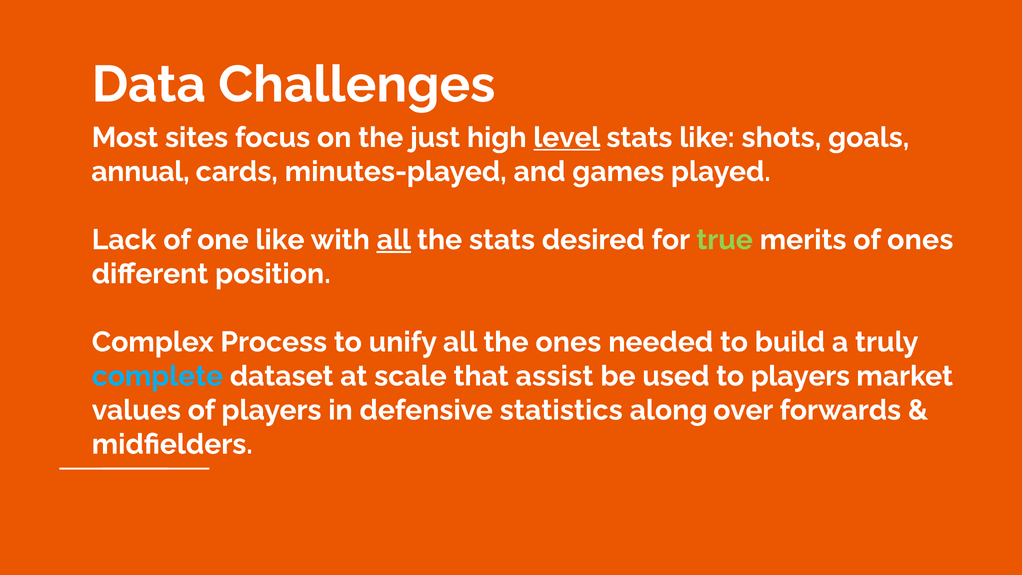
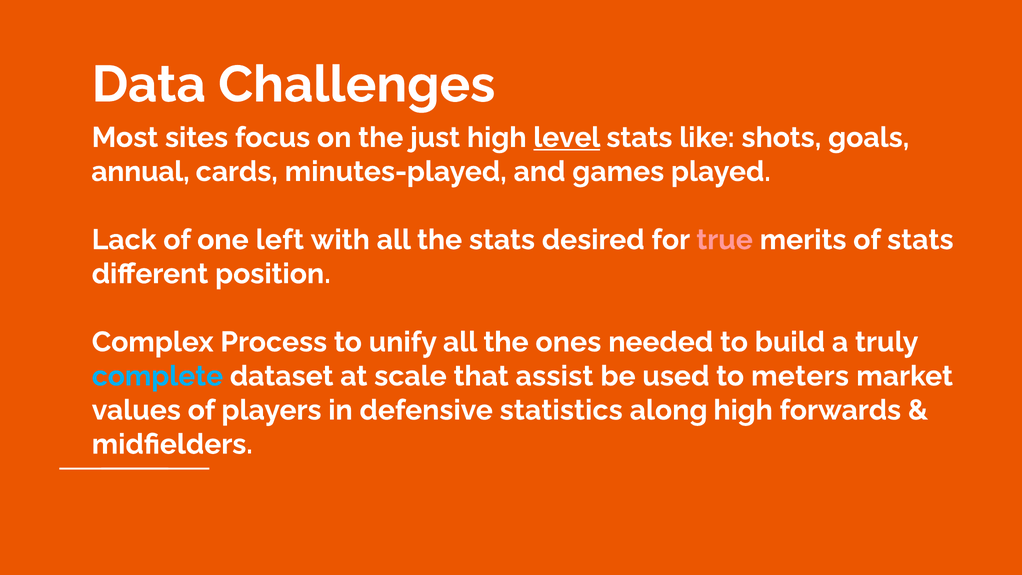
one like: like -> left
all at (394, 240) underline: present -> none
true colour: light green -> pink
of ones: ones -> stats
to players: players -> meters
along over: over -> high
